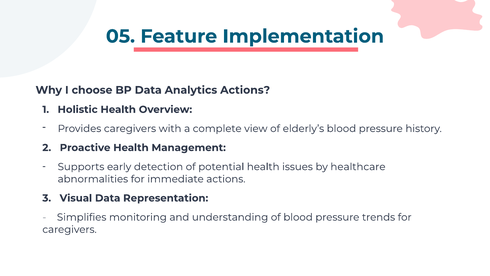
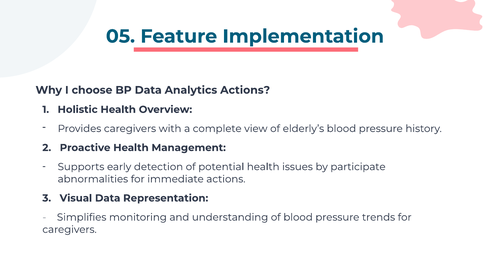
healthcare: healthcare -> participate
